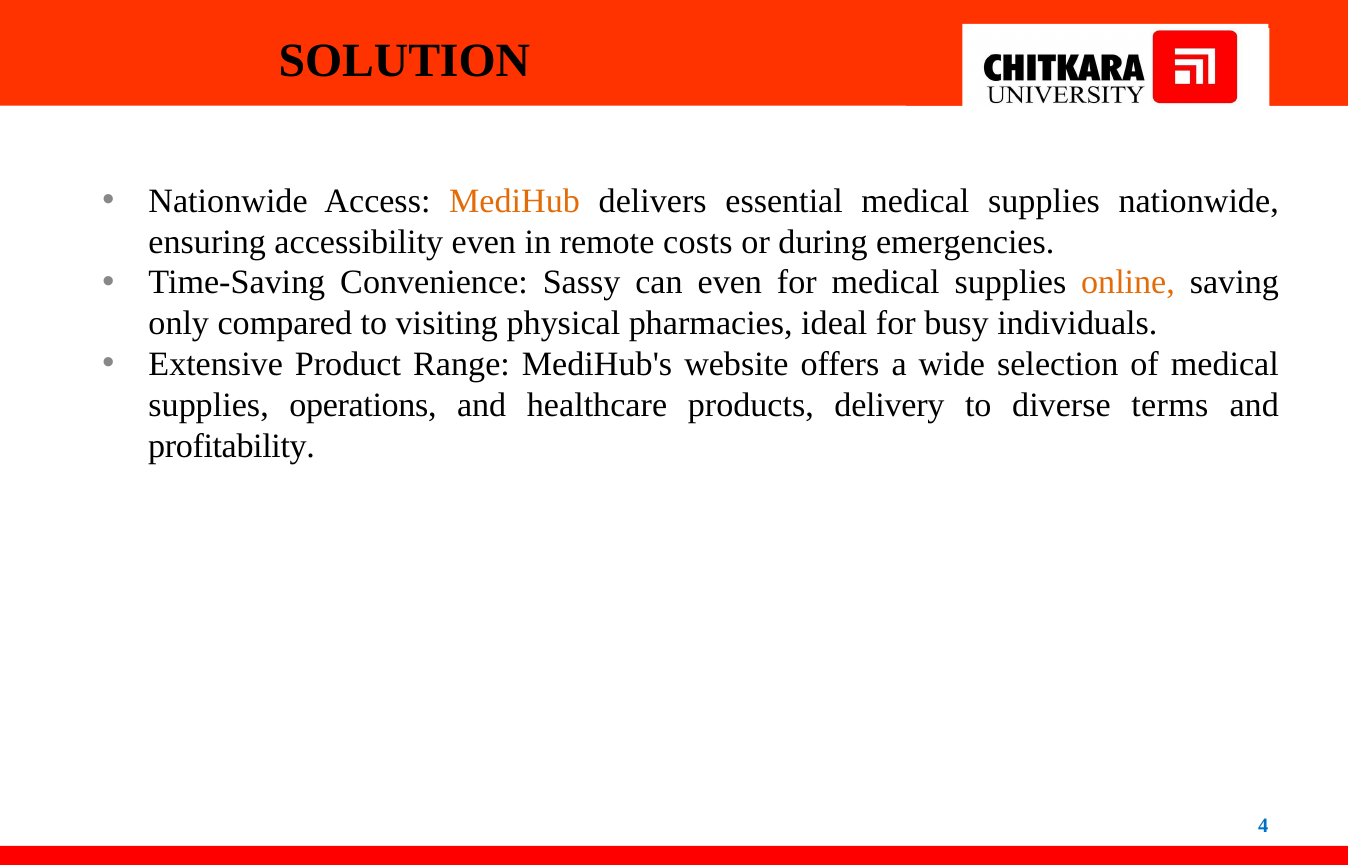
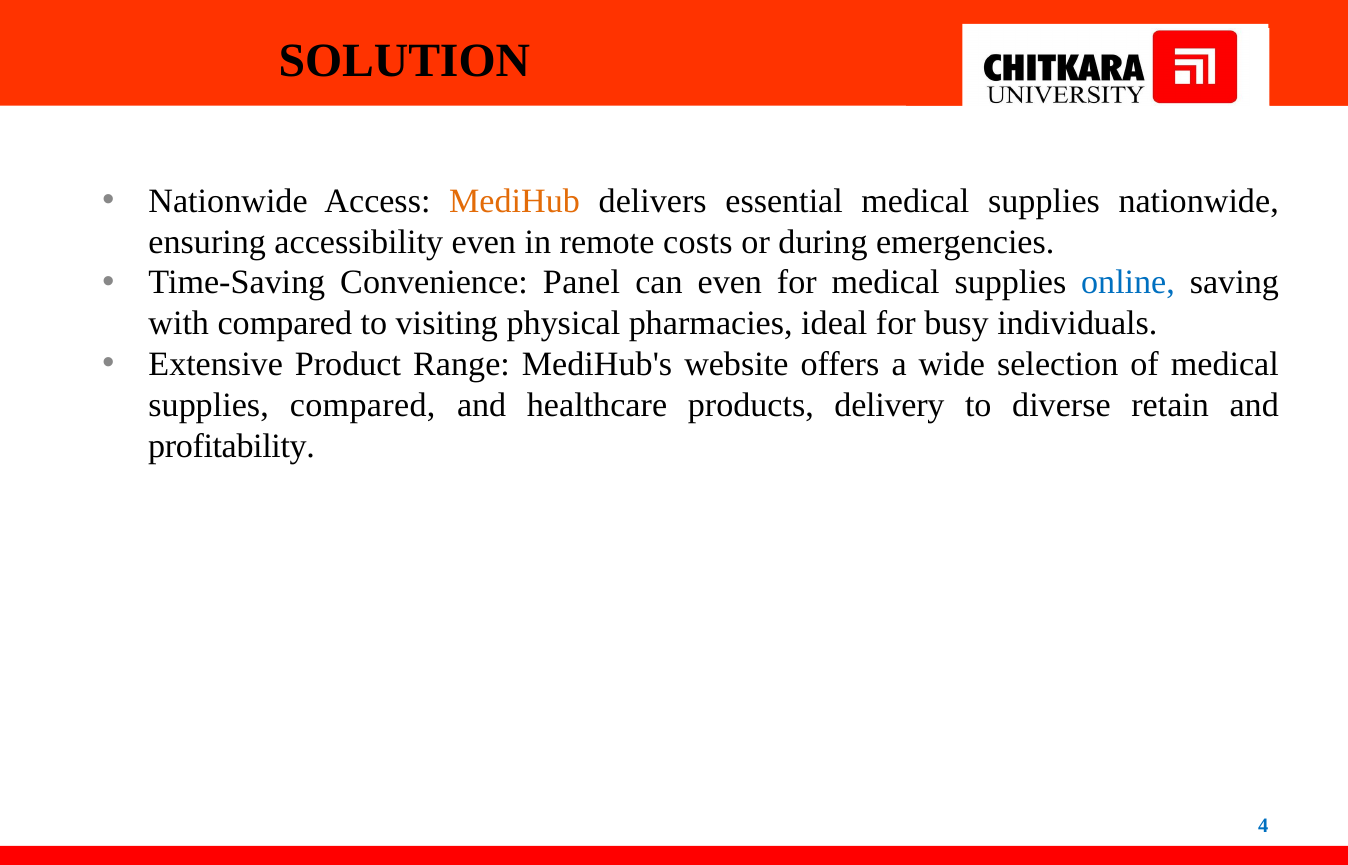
Sassy: Sassy -> Panel
online colour: orange -> blue
only: only -> with
supplies operations: operations -> compared
terms: terms -> retain
